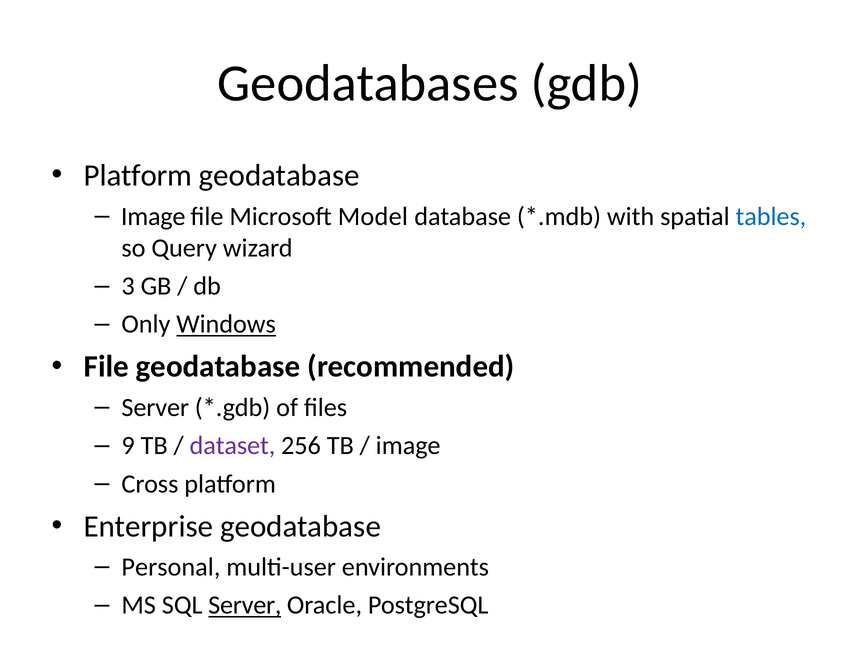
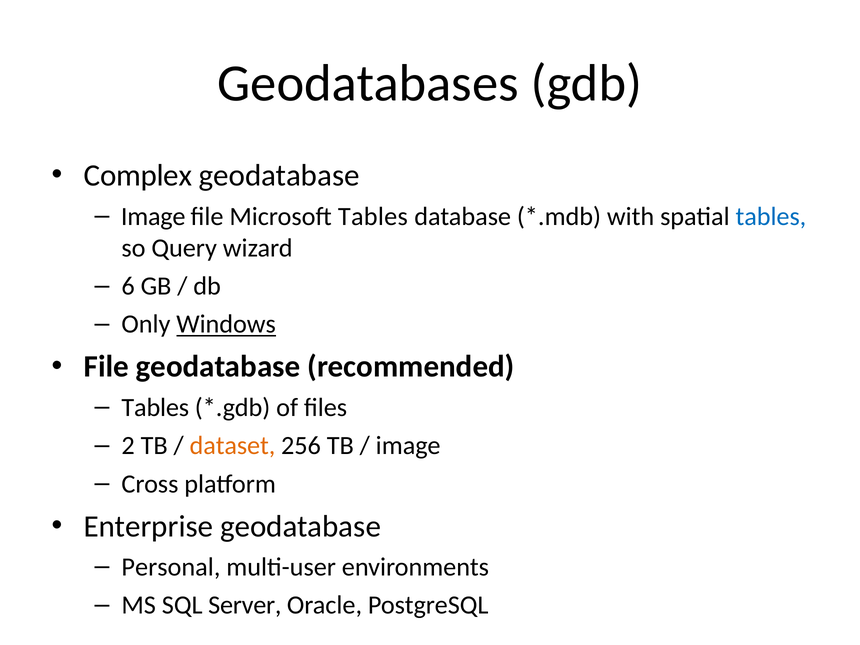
Platform at (138, 176): Platform -> Complex
Microsoft Model: Model -> Tables
3: 3 -> 6
Server at (155, 407): Server -> Tables
9: 9 -> 2
dataset colour: purple -> orange
Server at (245, 605) underline: present -> none
